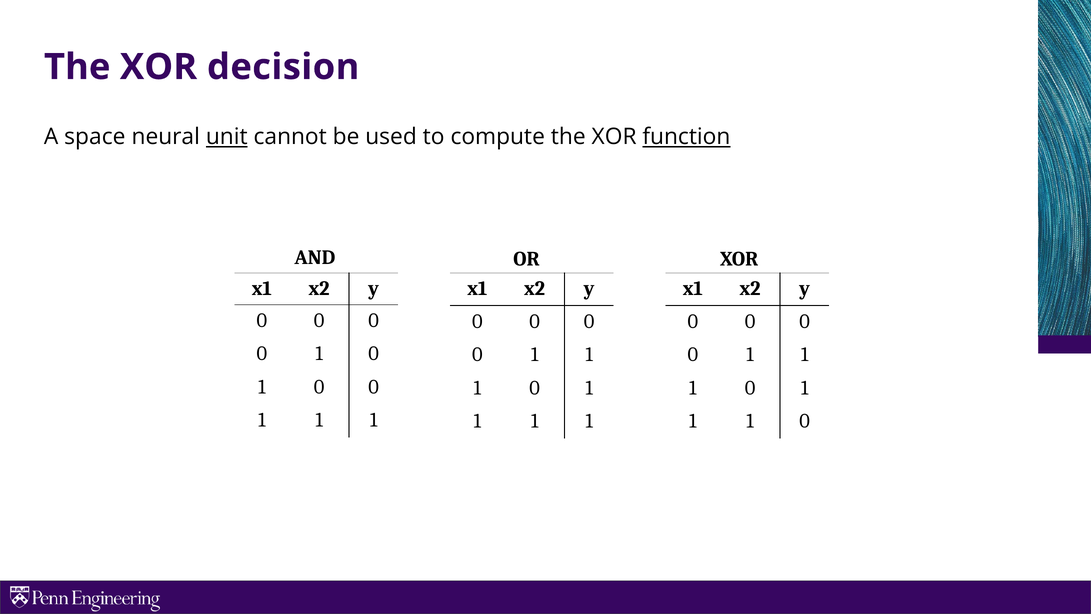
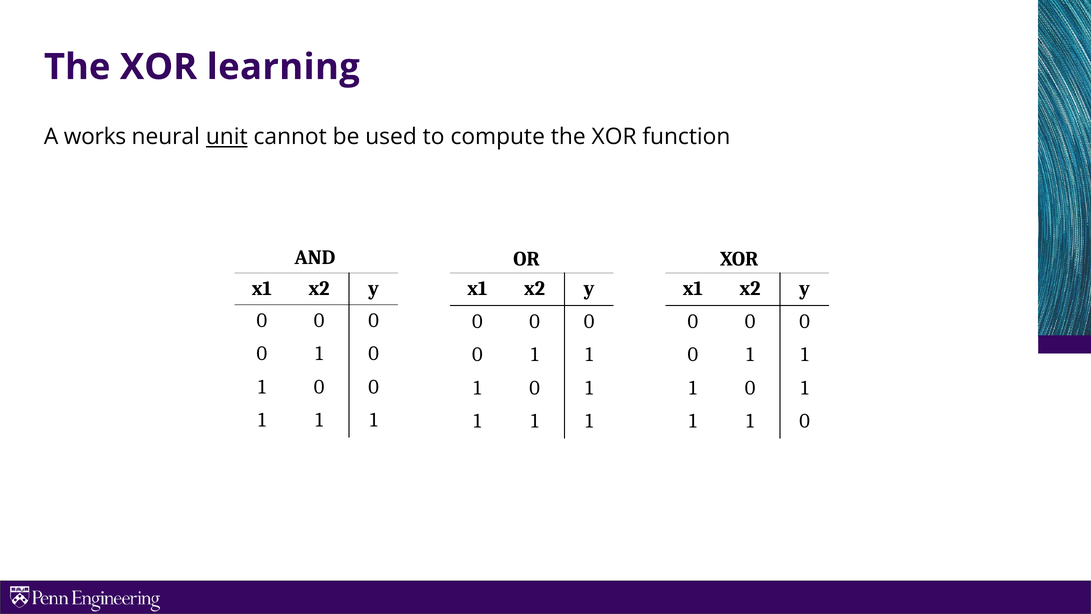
decision: decision -> learning
space: space -> works
function underline: present -> none
